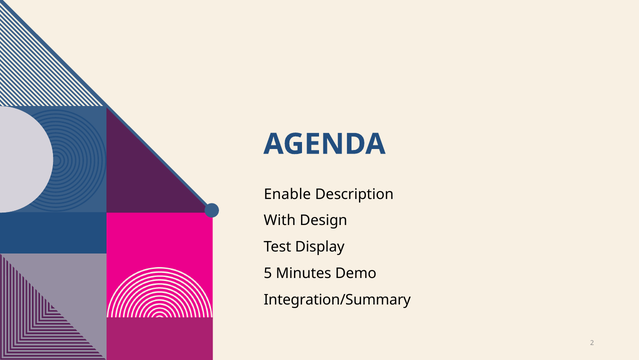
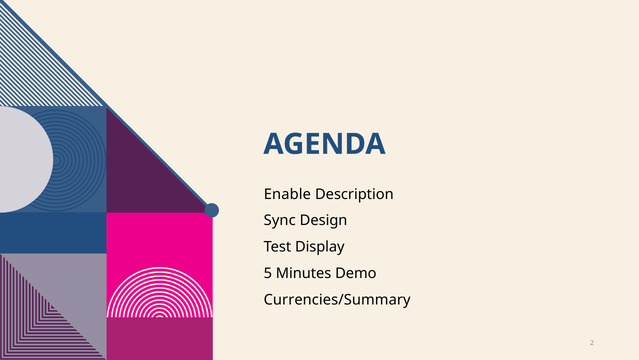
With: With -> Sync
Integration/Summary: Integration/Summary -> Currencies/Summary
